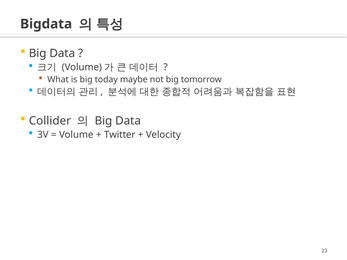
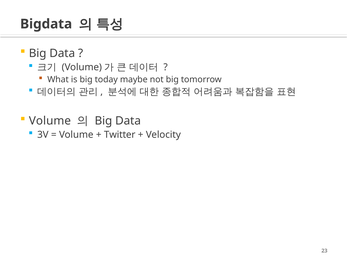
Collider at (50, 121): Collider -> Volume
